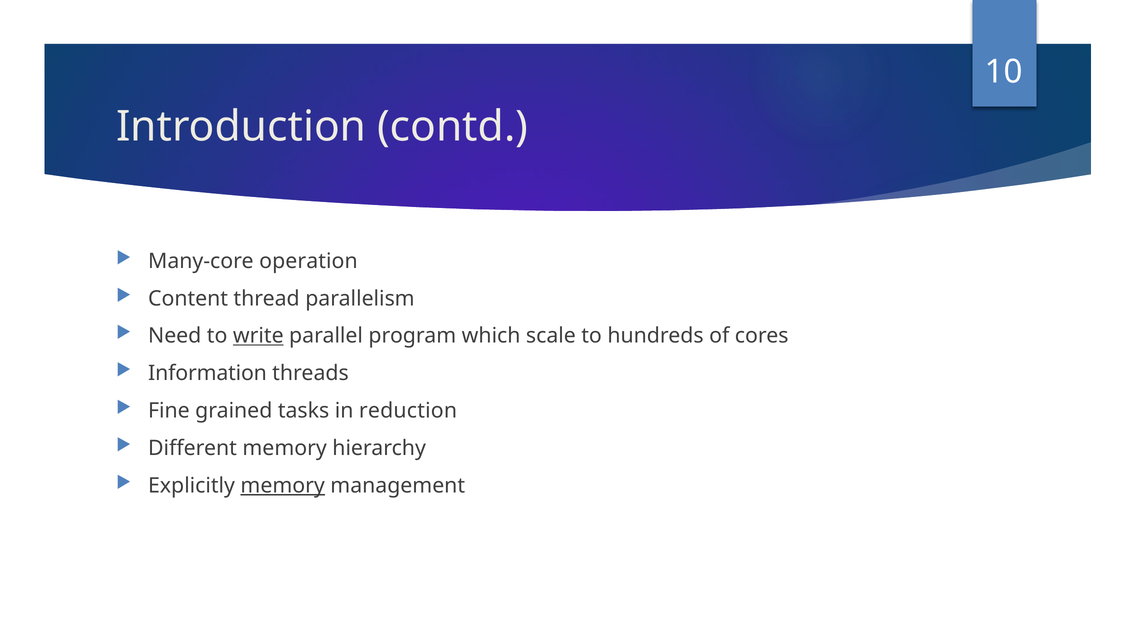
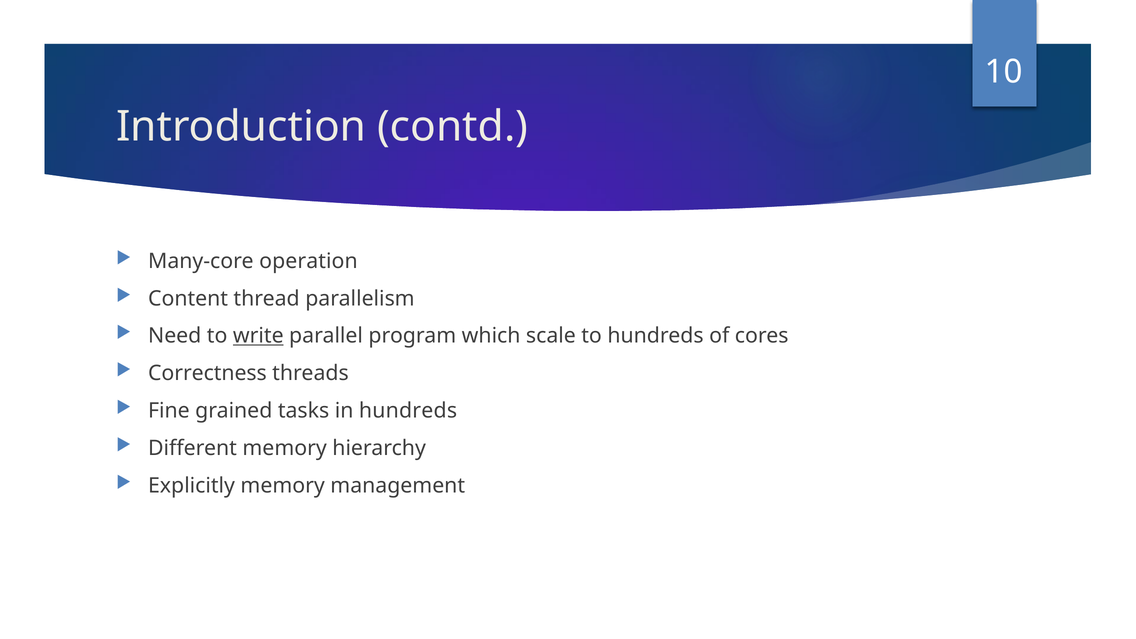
Information: Information -> Correctness
in reduction: reduction -> hundreds
memory at (283, 486) underline: present -> none
